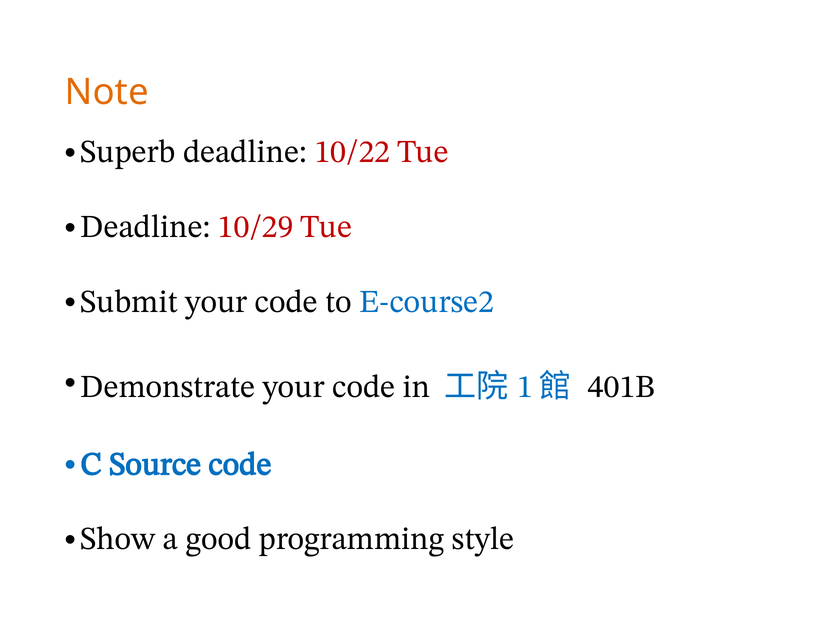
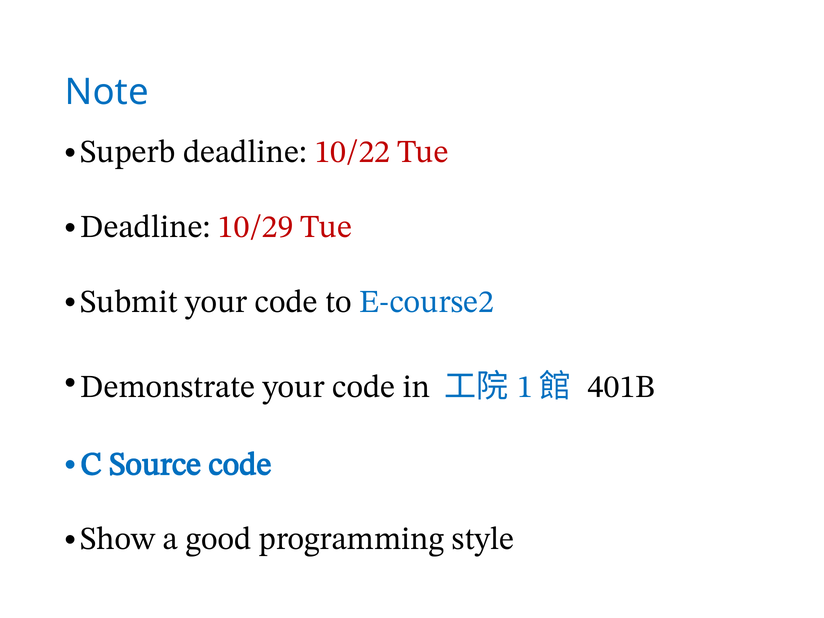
Note colour: orange -> blue
